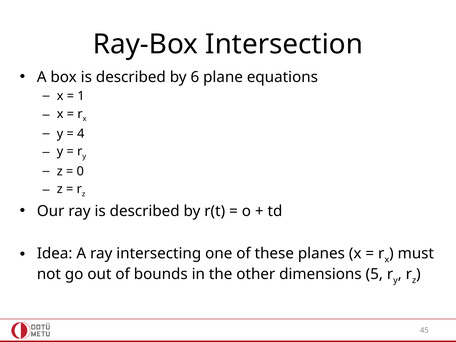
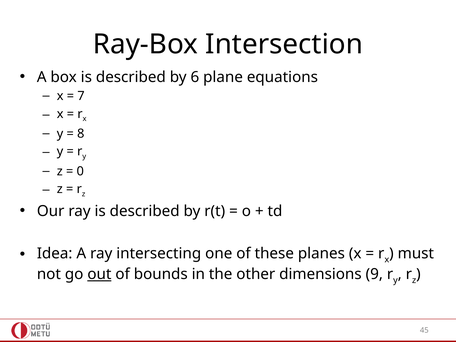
1: 1 -> 7
4: 4 -> 8
out underline: none -> present
5: 5 -> 9
